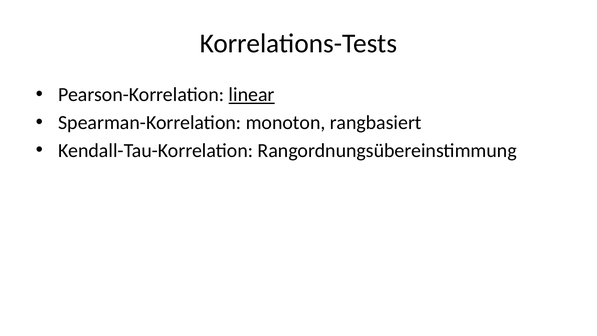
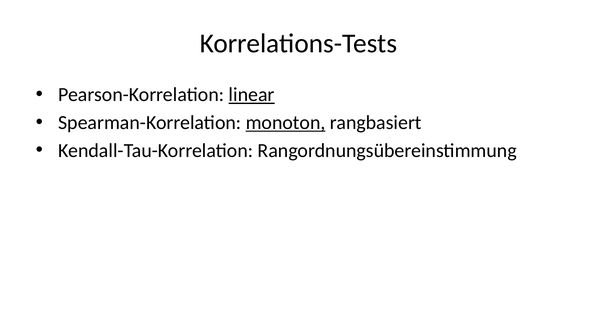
monoton underline: none -> present
